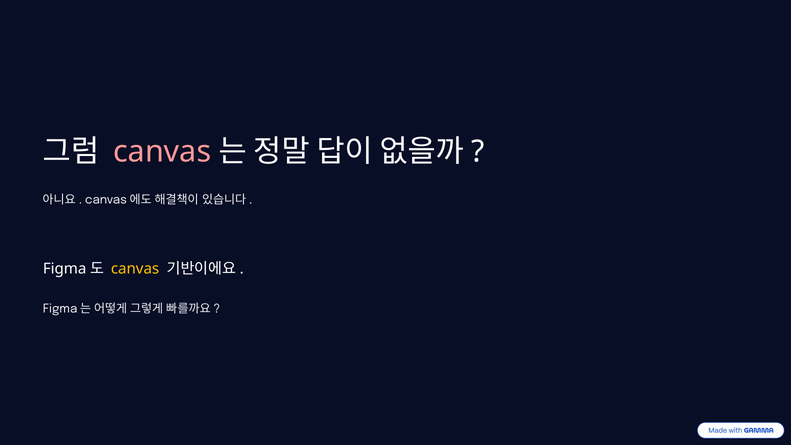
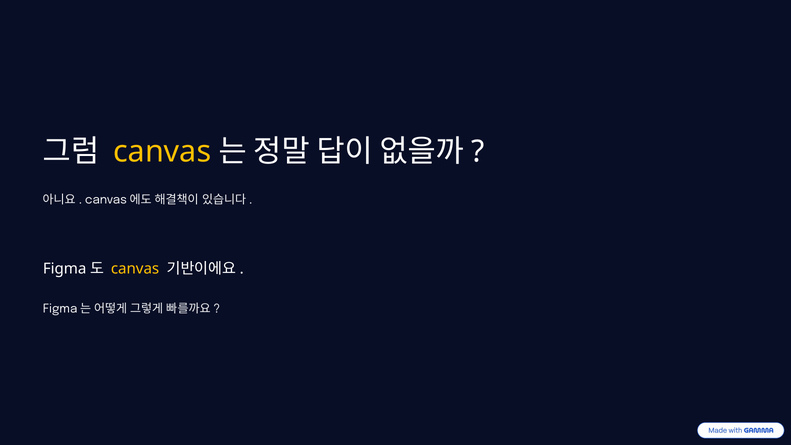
canvas at (162, 152) colour: pink -> yellow
